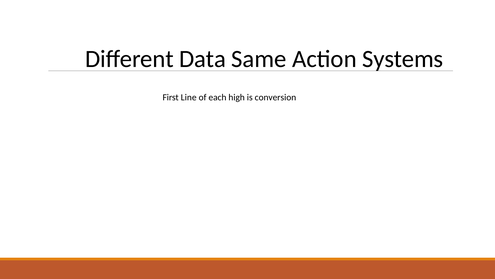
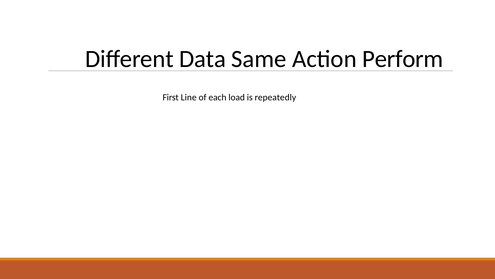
Systems: Systems -> Perform
high: high -> load
conversion: conversion -> repeatedly
